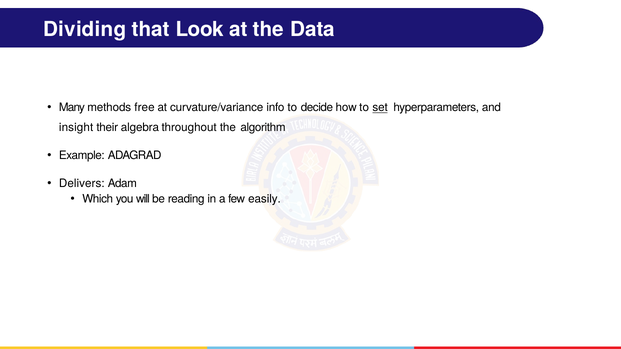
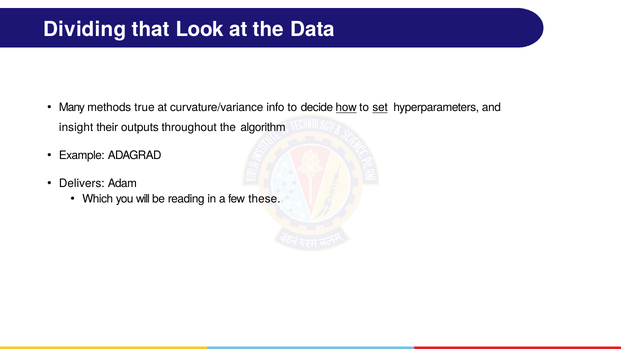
free: free -> true
how underline: none -> present
algebra: algebra -> outputs
easily: easily -> these
